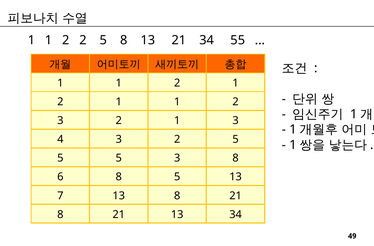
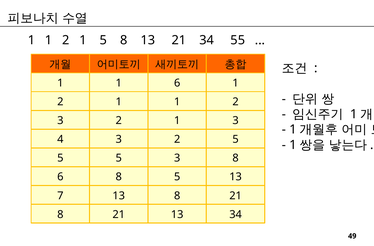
1 1 2 2: 2 -> 1
2 at (177, 83): 2 -> 6
